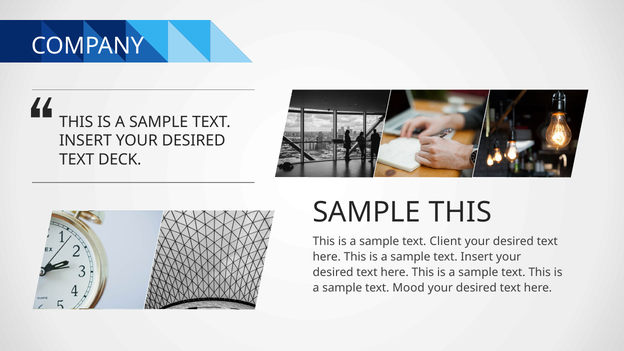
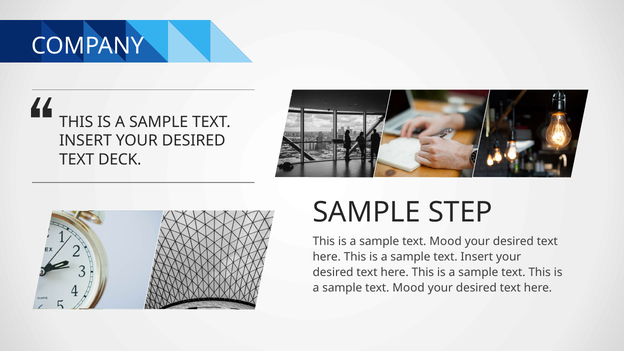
SAMPLE THIS: THIS -> STEP
Client at (446, 242): Client -> Mood
